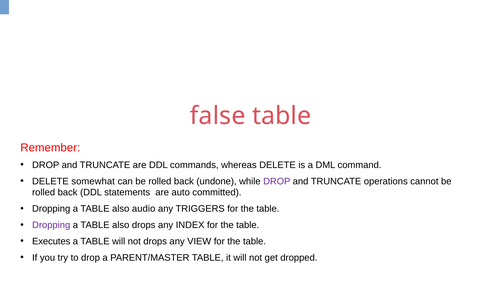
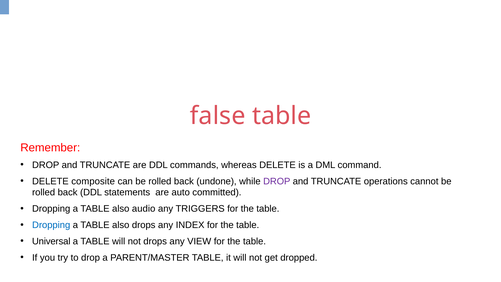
somewhat: somewhat -> composite
Dropping at (51, 225) colour: purple -> blue
Executes: Executes -> Universal
